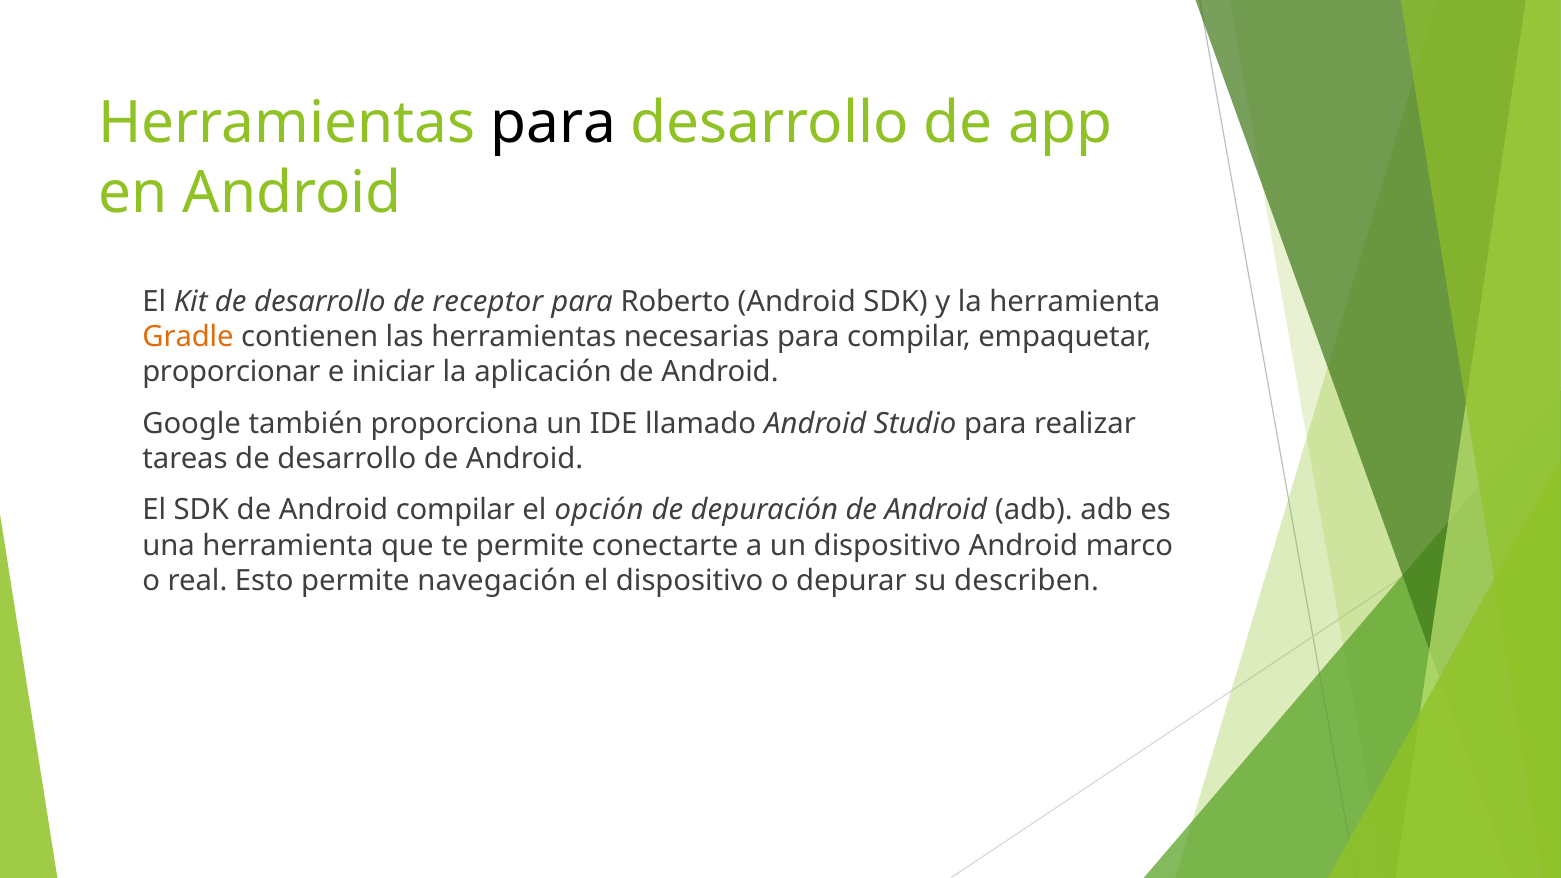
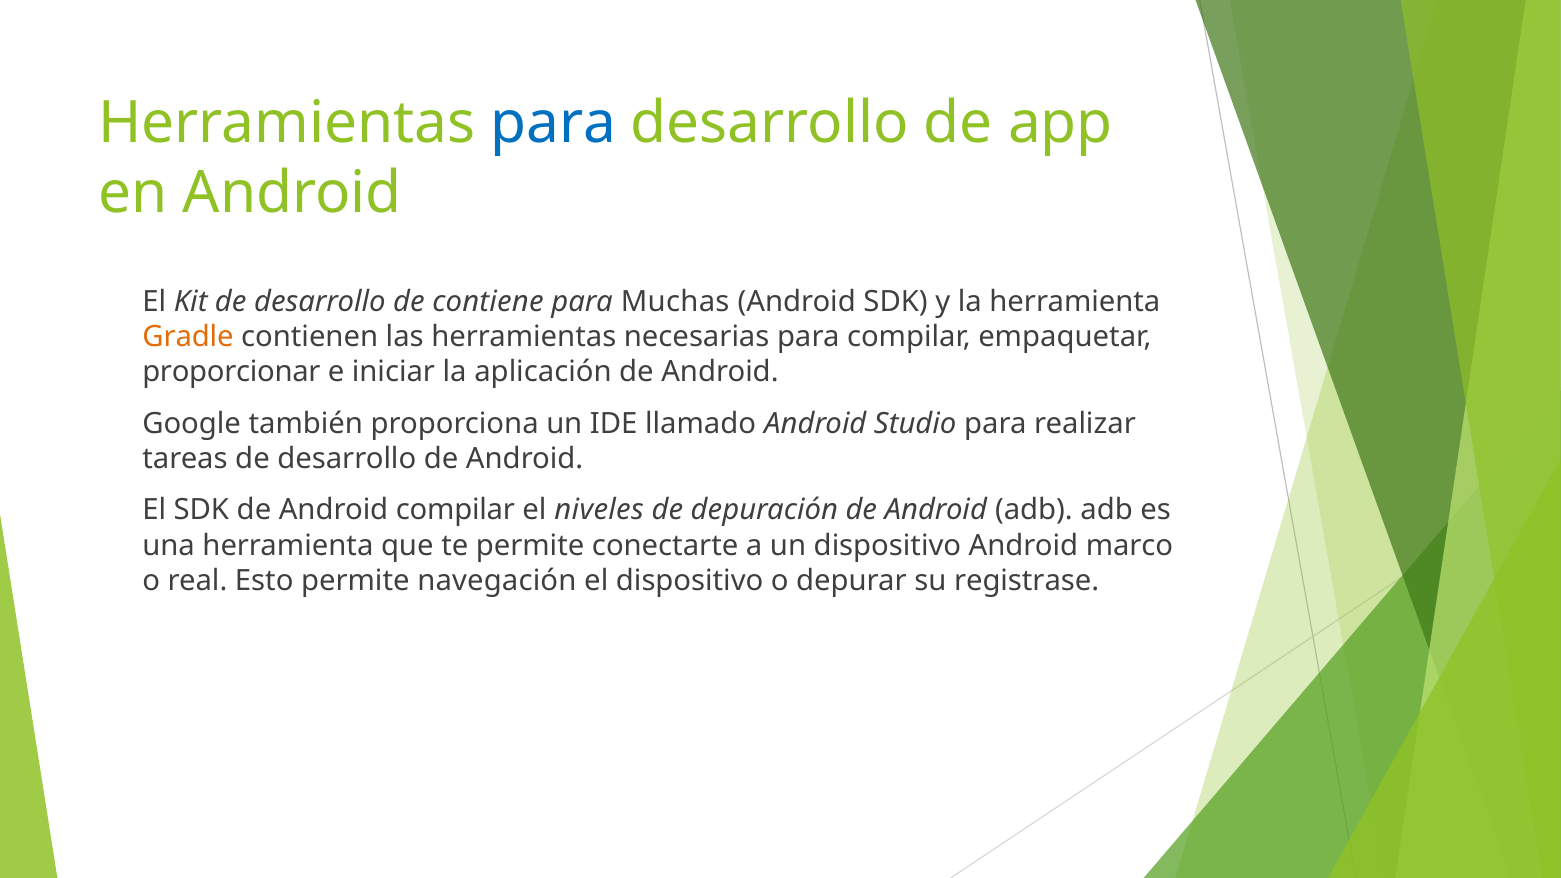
para at (553, 123) colour: black -> blue
receptor: receptor -> contiene
Roberto: Roberto -> Muchas
opción: opción -> niveles
describen: describen -> registrase
